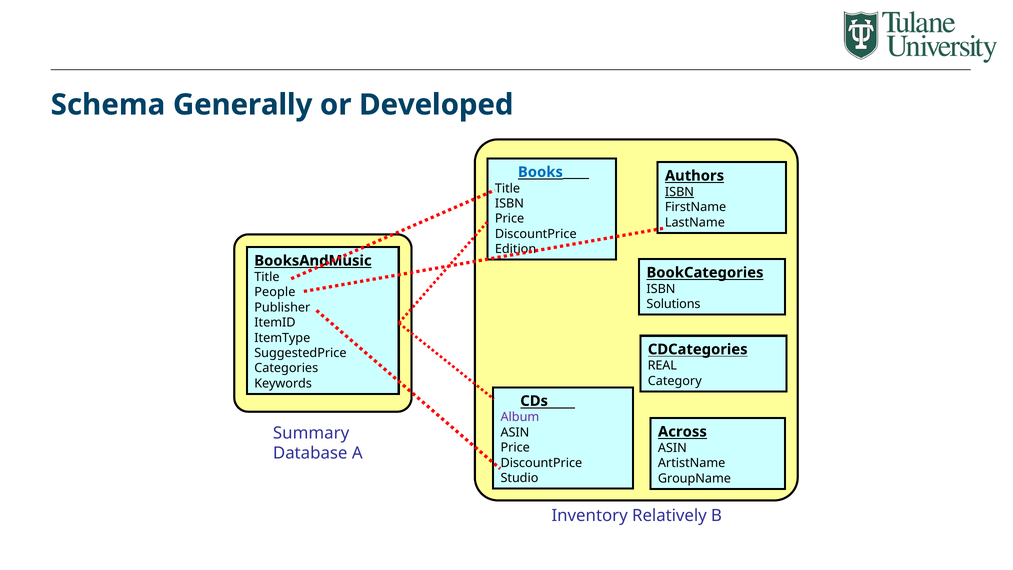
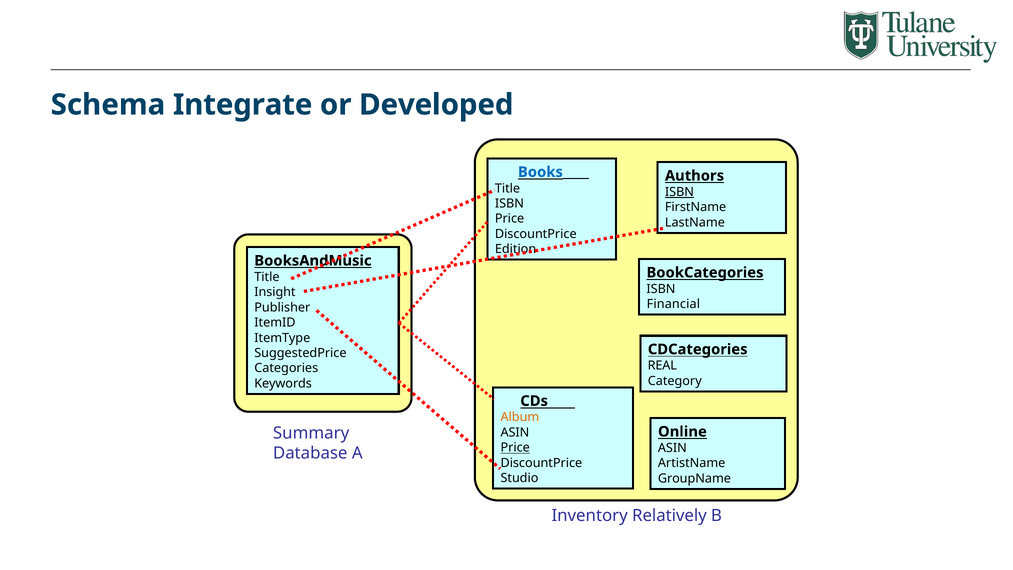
Generally: Generally -> Integrate
People: People -> Insight
Solutions: Solutions -> Financial
Album colour: purple -> orange
Across: Across -> Online
Price at (515, 448) underline: none -> present
